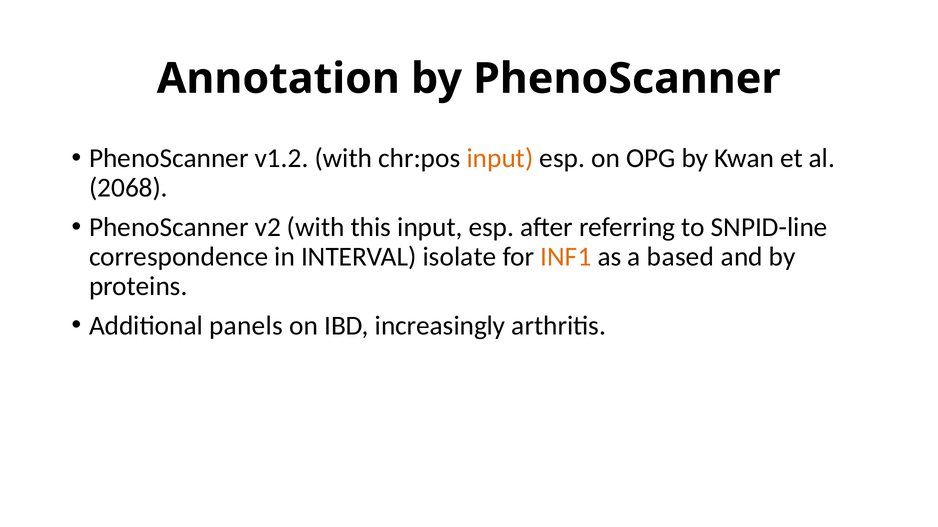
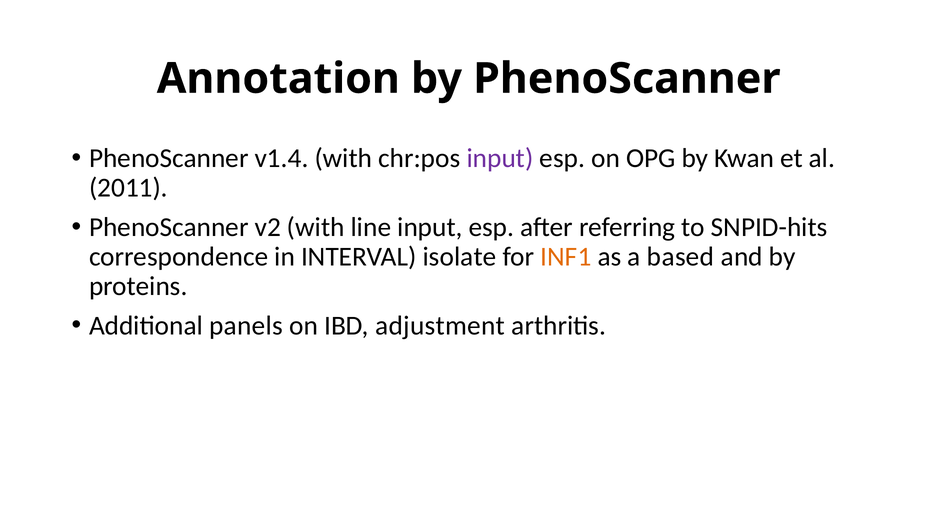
v1.2: v1.2 -> v1.4
input at (500, 159) colour: orange -> purple
2068: 2068 -> 2011
this: this -> line
SNPID-line: SNPID-line -> SNPID-hits
increasingly: increasingly -> adjustment
